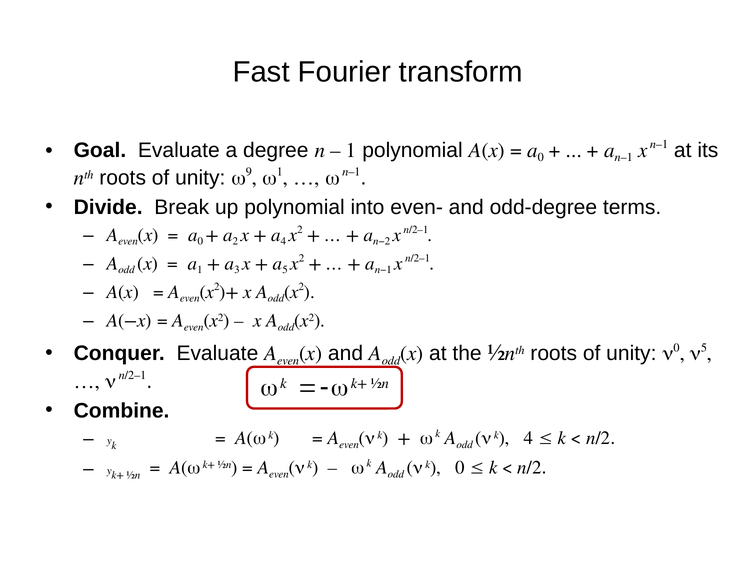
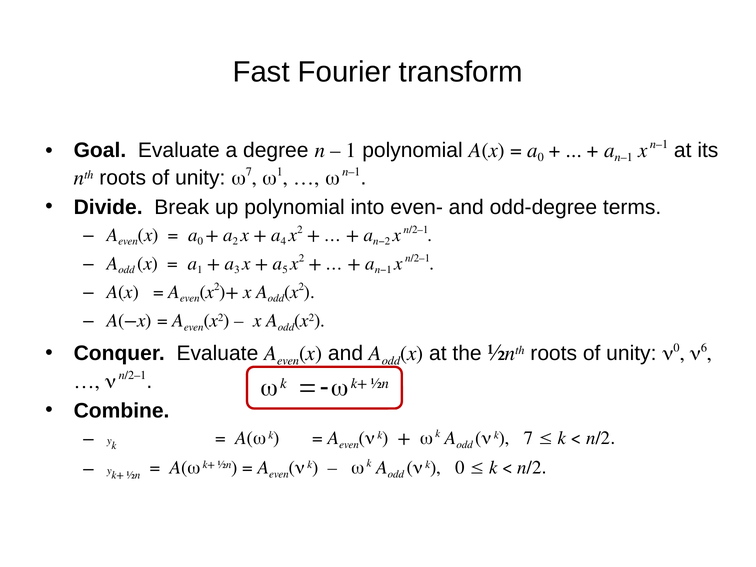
9 at (249, 172): 9 -> 7
n 5: 5 -> 6
nk 4: 4 -> 7
